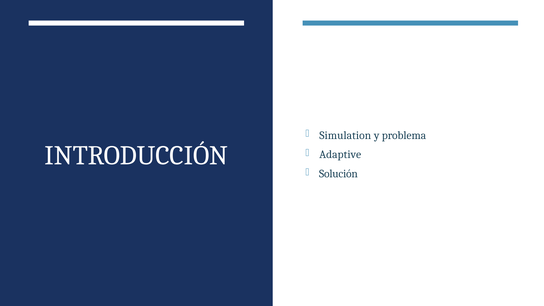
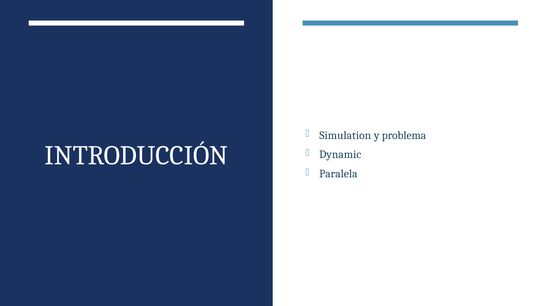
Adaptive: Adaptive -> Dynamic
Solución: Solución -> Paralela
